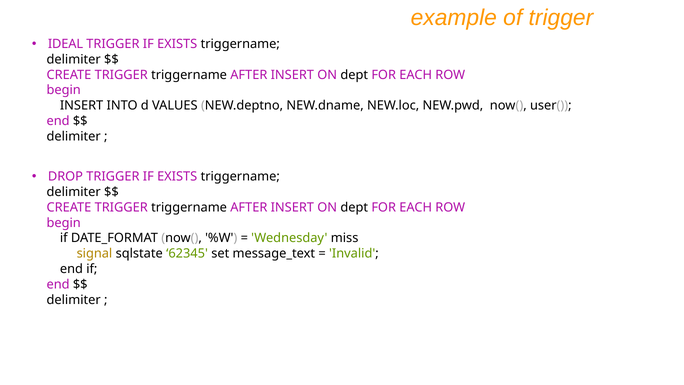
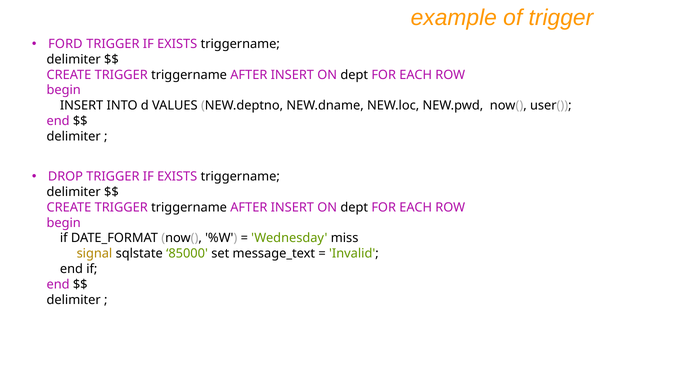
IDEAL: IDEAL -> FORD
62345: 62345 -> 85000
